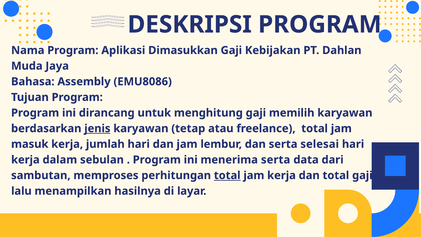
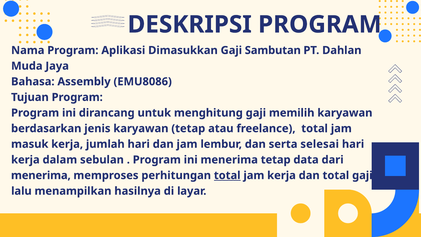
Kebijakan: Kebijakan -> Sambutan
jenis underline: present -> none
menerima serta: serta -> tetap
sambutan at (41, 175): sambutan -> menerima
